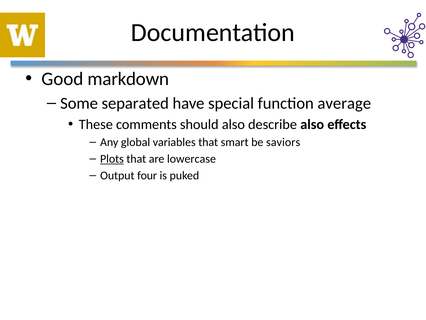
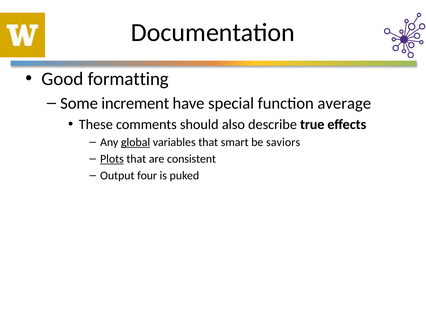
markdown: markdown -> formatting
separated: separated -> increment
describe also: also -> true
global underline: none -> present
lowercase: lowercase -> consistent
